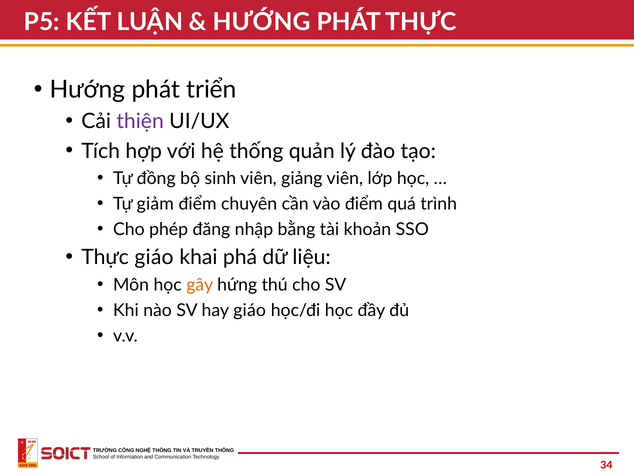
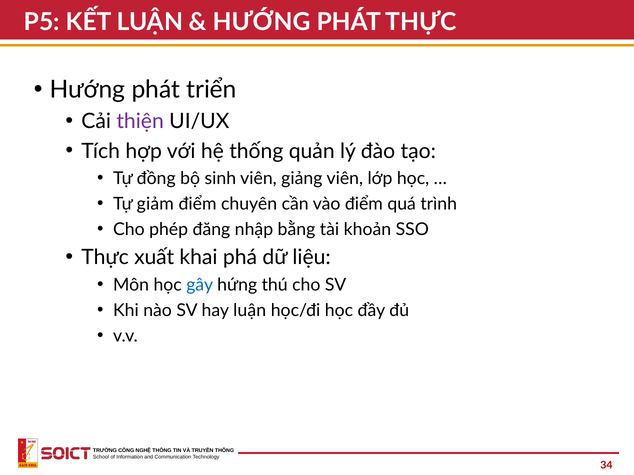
Thực giáo: giáo -> xuất
gây colour: orange -> blue
hay giáo: giáo -> luận
